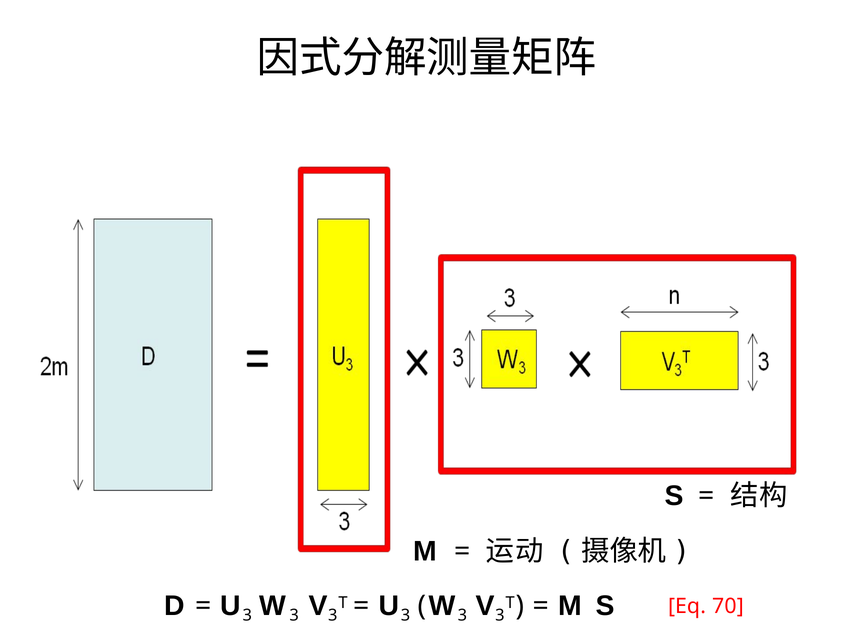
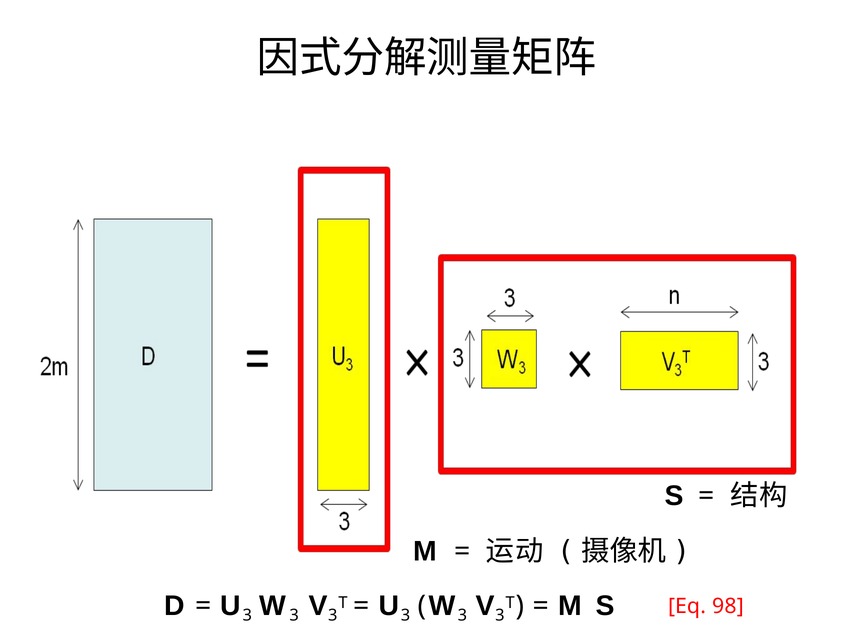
70: 70 -> 98
